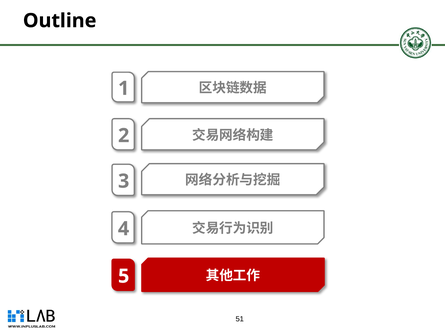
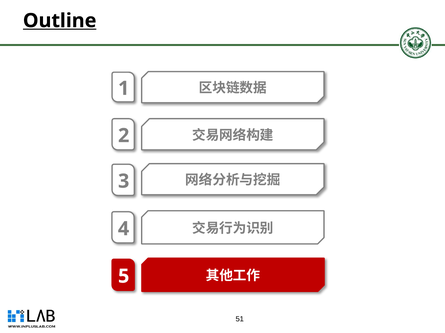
Outline underline: none -> present
